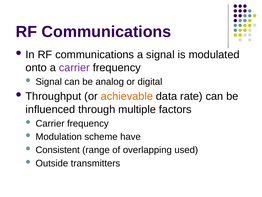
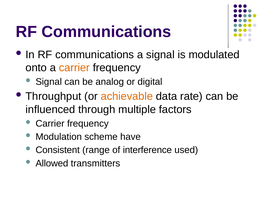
carrier at (74, 68) colour: purple -> orange
overlapping: overlapping -> interference
Outside: Outside -> Allowed
